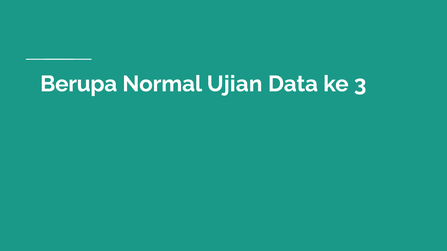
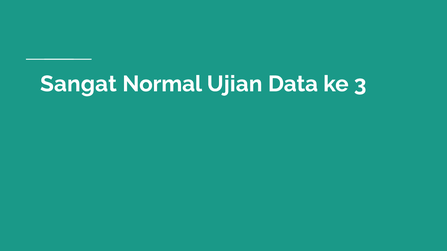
Berupa: Berupa -> Sangat
